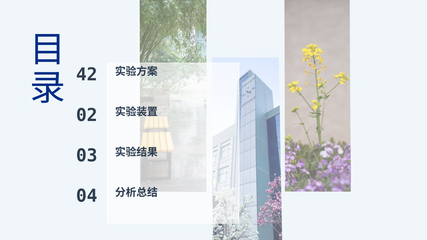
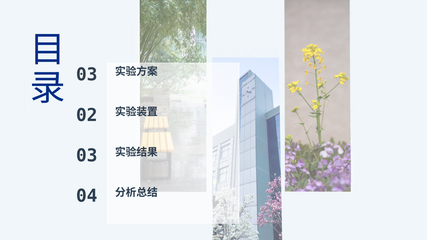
42 at (87, 75): 42 -> 03
